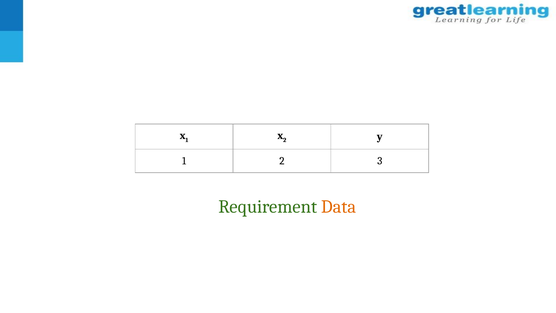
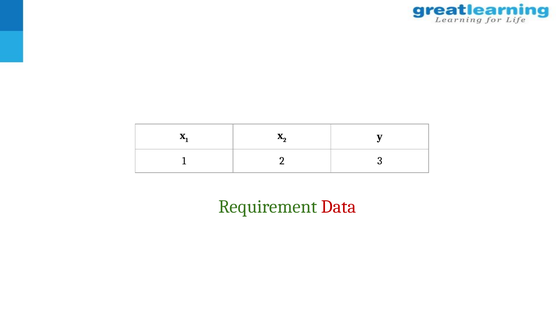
Data colour: orange -> red
